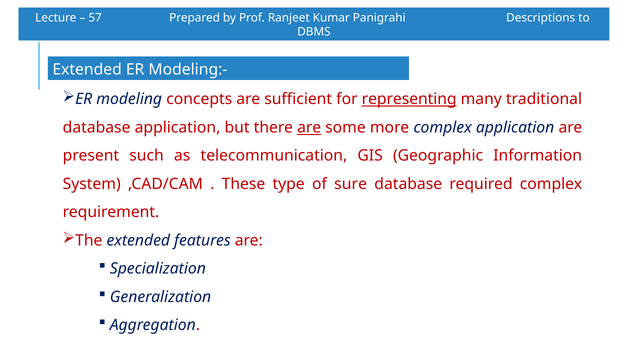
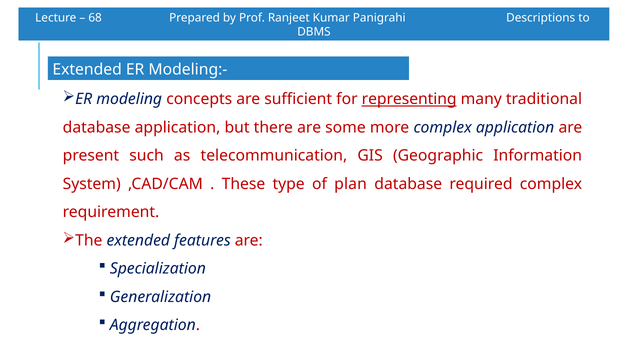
57: 57 -> 68
are at (309, 128) underline: present -> none
sure: sure -> plan
